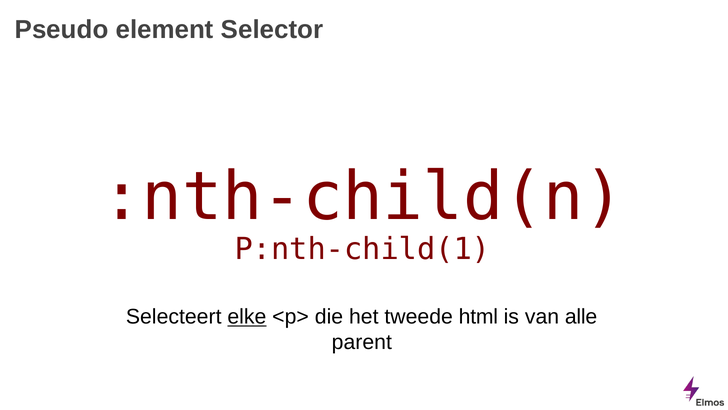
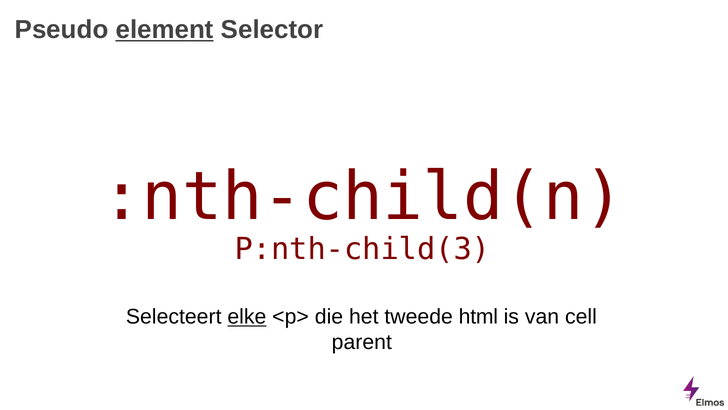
element underline: none -> present
P:nth-child(1: P:nth-child(1 -> P:nth-child(3
alle: alle -> cell
